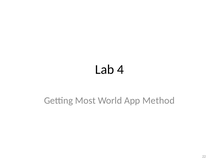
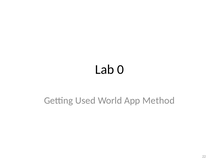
4: 4 -> 0
Most: Most -> Used
